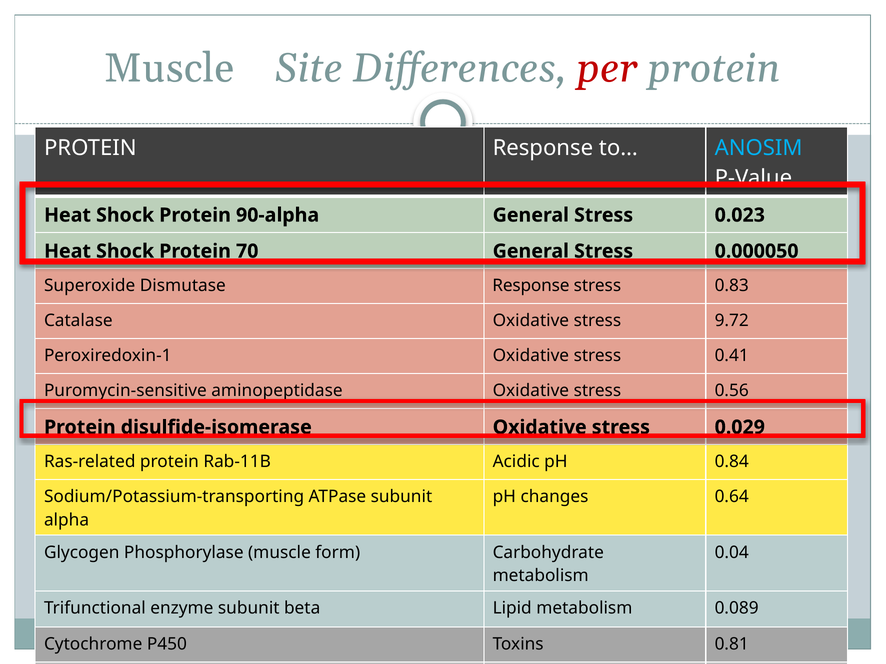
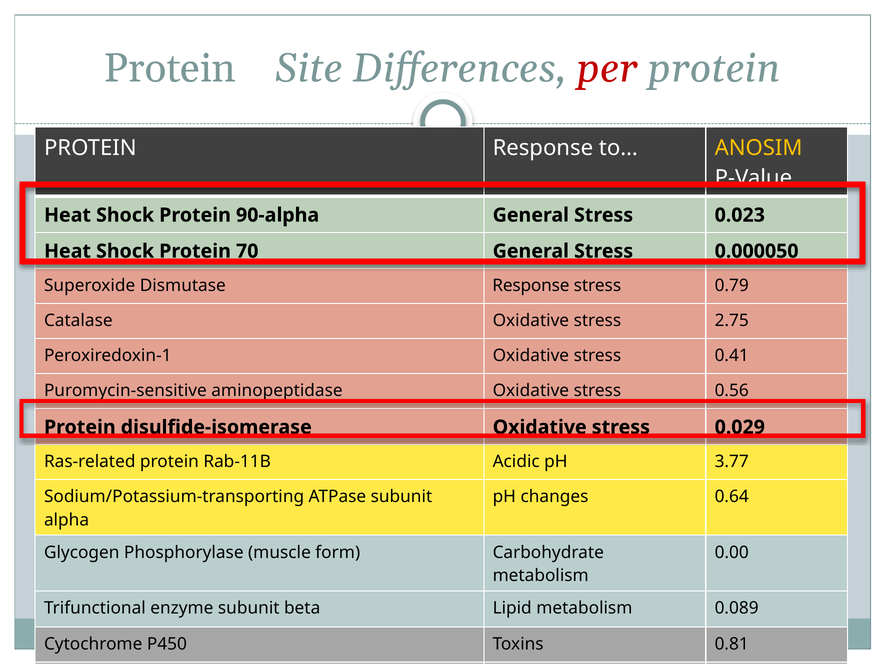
Muscle at (169, 68): Muscle -> Protein
ANOSIM colour: light blue -> yellow
0.83: 0.83 -> 0.79
9.72: 9.72 -> 2.75
0.84: 0.84 -> 3.77
0.04: 0.04 -> 0.00
